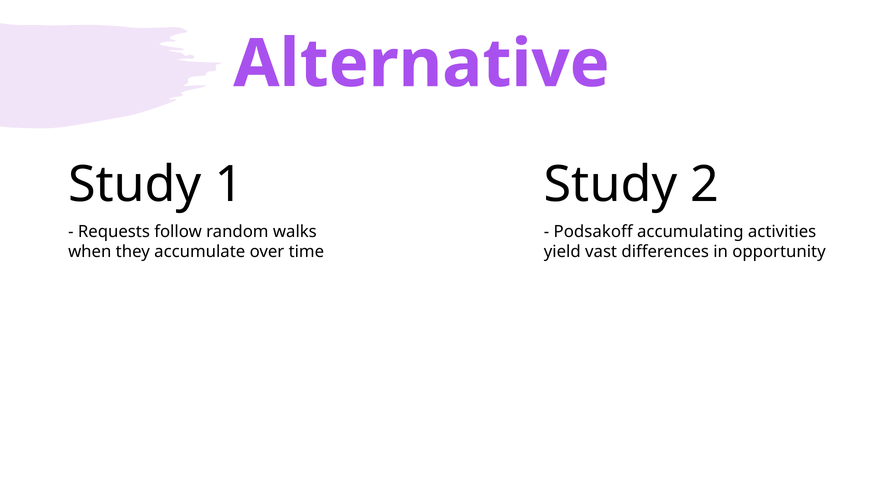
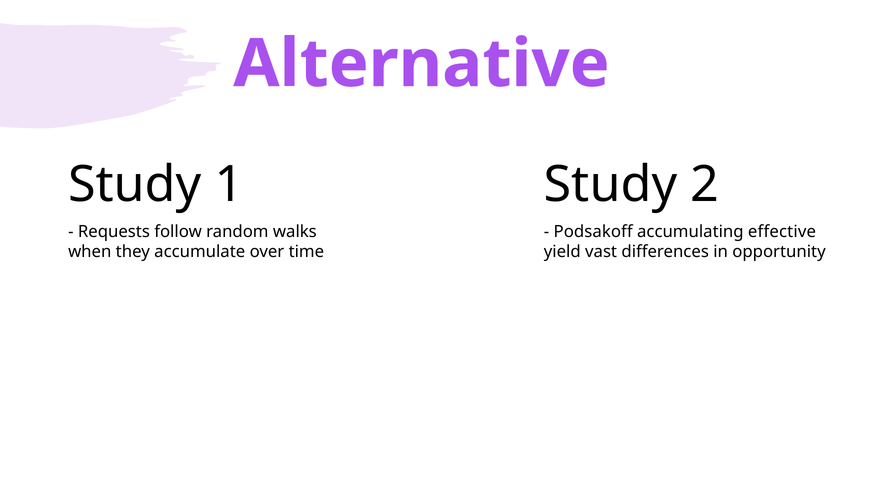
activities: activities -> effective
